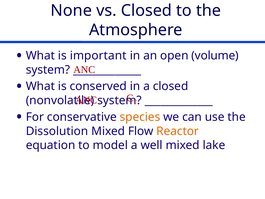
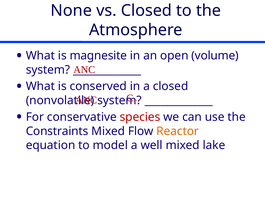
important: important -> magnesite
species colour: orange -> red
Dissolution: Dissolution -> Constraints
